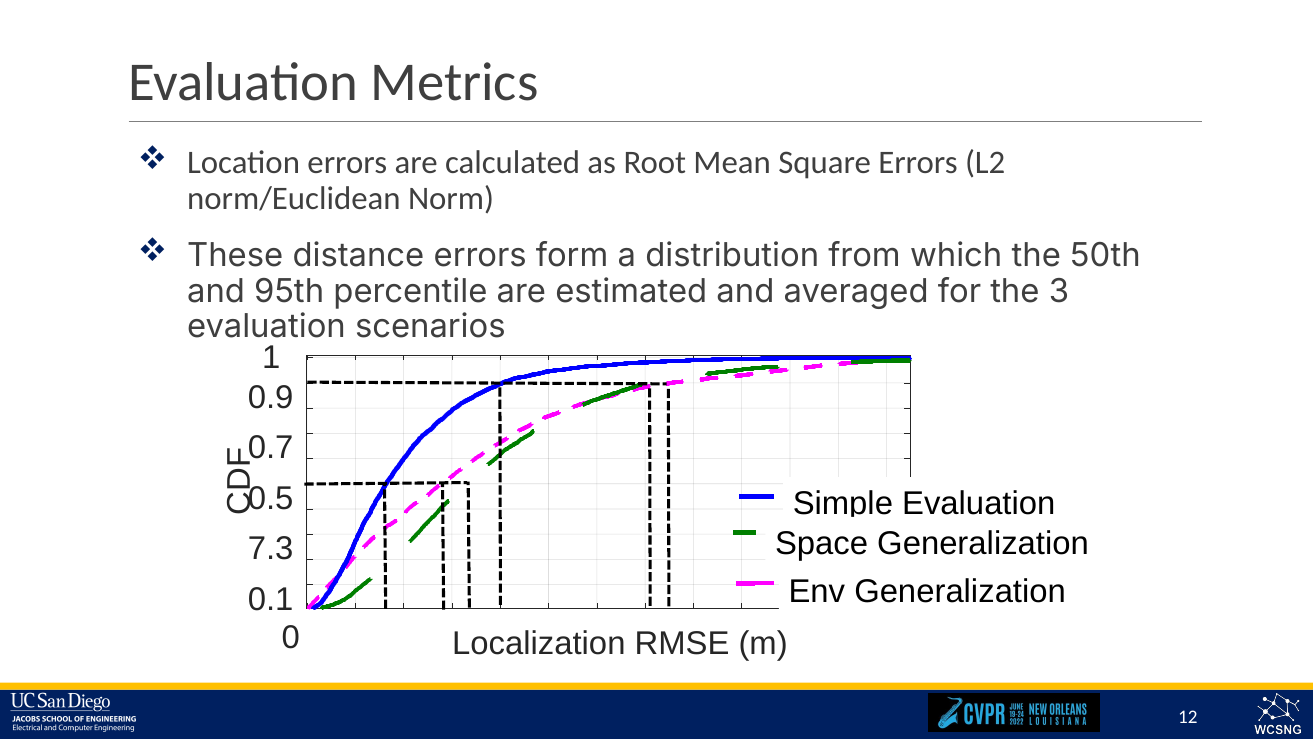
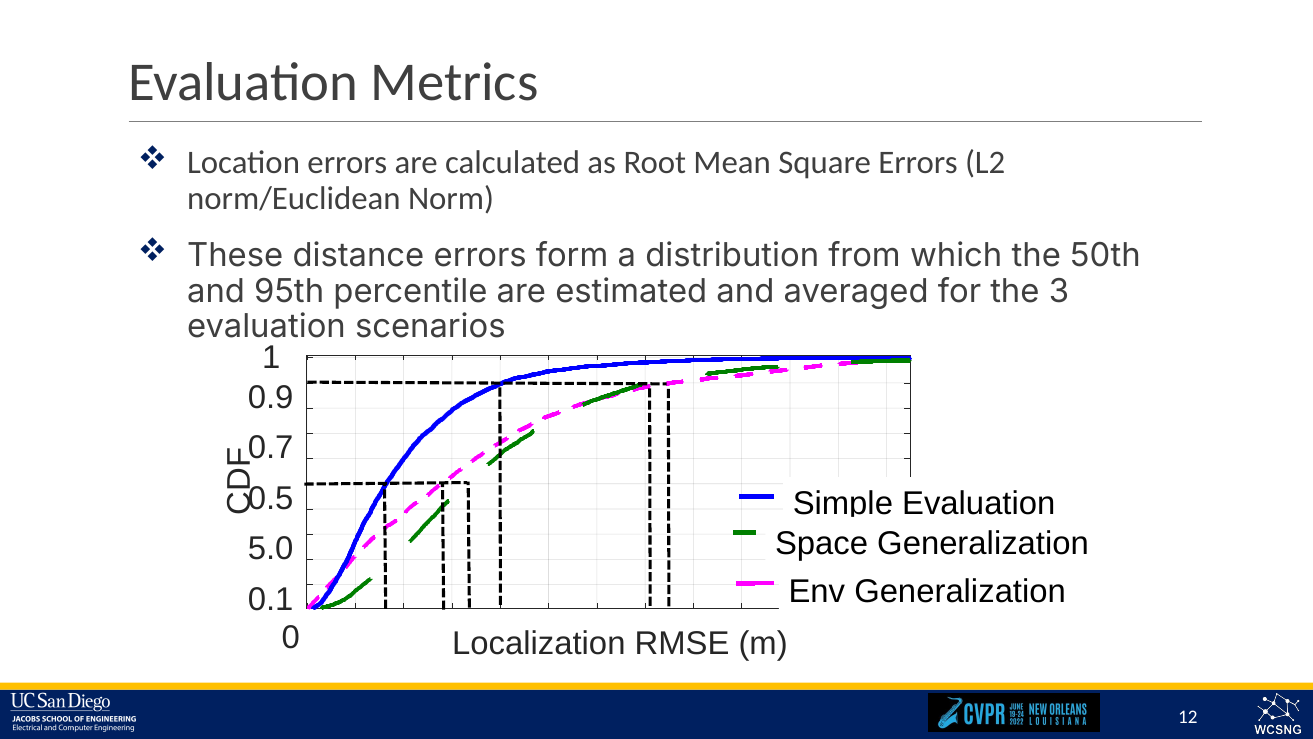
7.3: 7.3 -> 5.0
